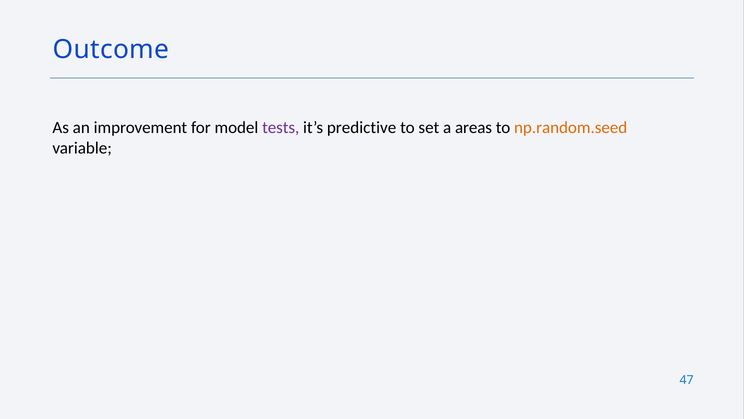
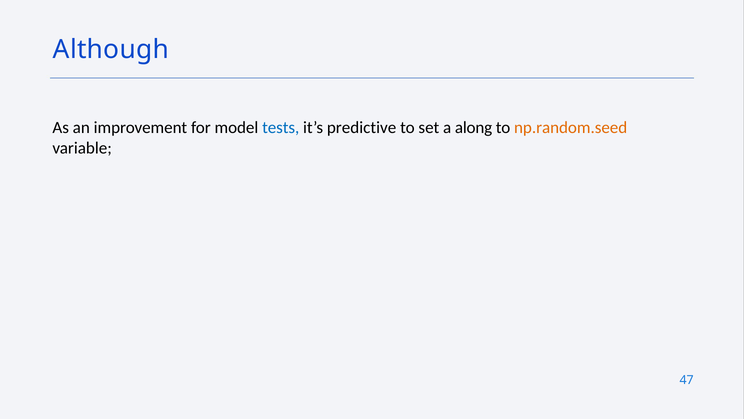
Outcome: Outcome -> Although
tests colour: purple -> blue
areas: areas -> along
